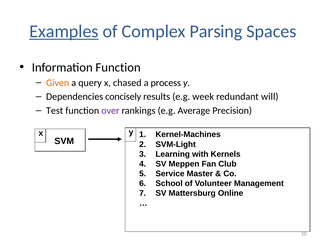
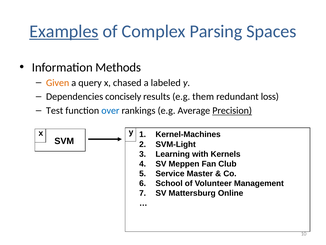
Information Function: Function -> Methods
process: process -> labeled
week: week -> them
will: will -> loss
over colour: purple -> blue
Precision underline: none -> present
